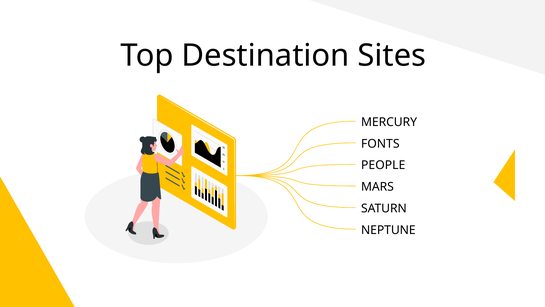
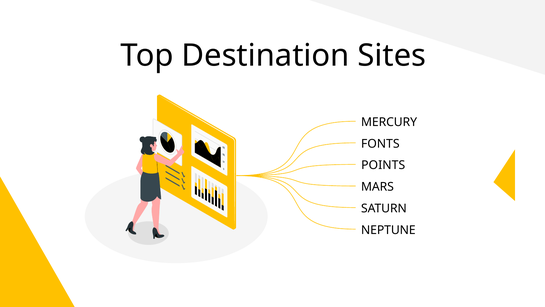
PEOPLE: PEOPLE -> POINTS
